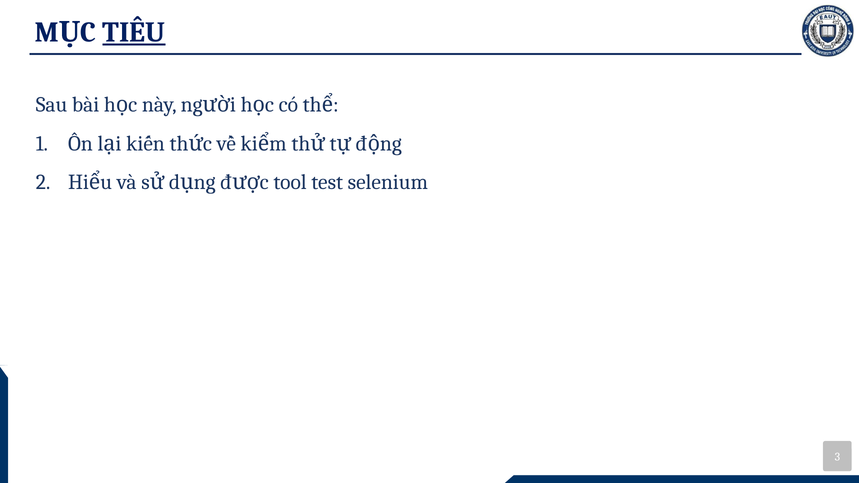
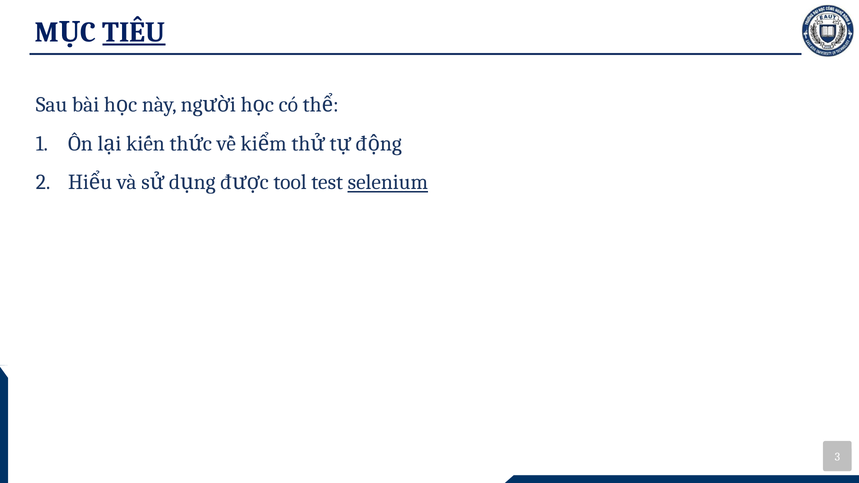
selenium underline: none -> present
